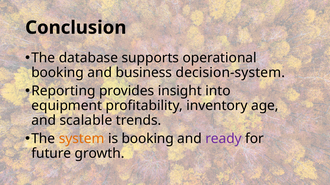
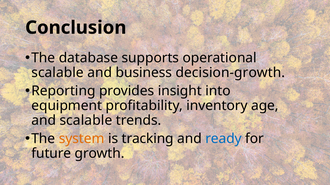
booking at (58, 73): booking -> scalable
decision-system: decision-system -> decision-growth
is booking: booking -> tracking
ready colour: purple -> blue
